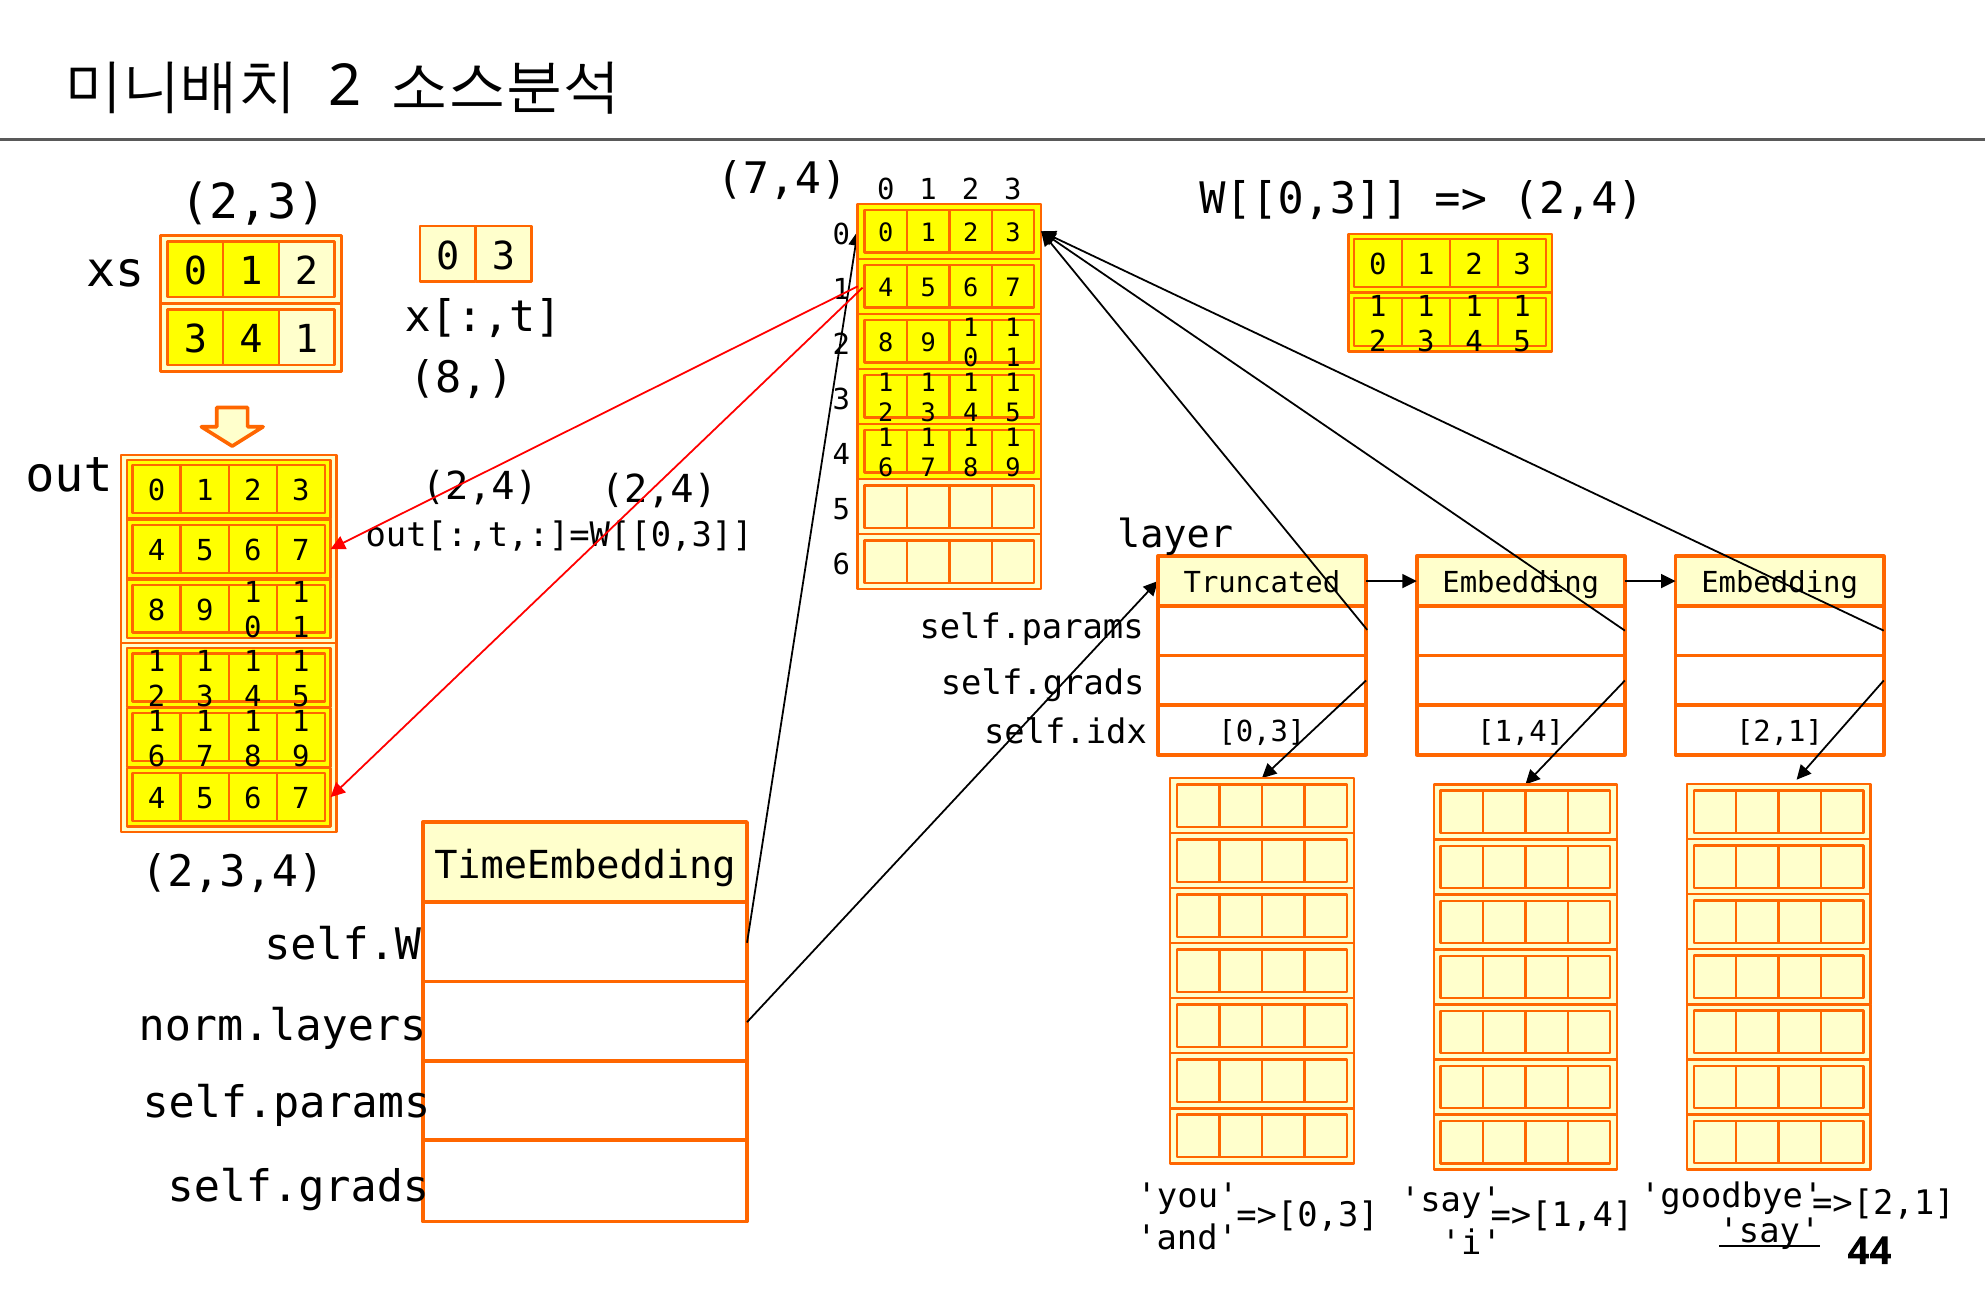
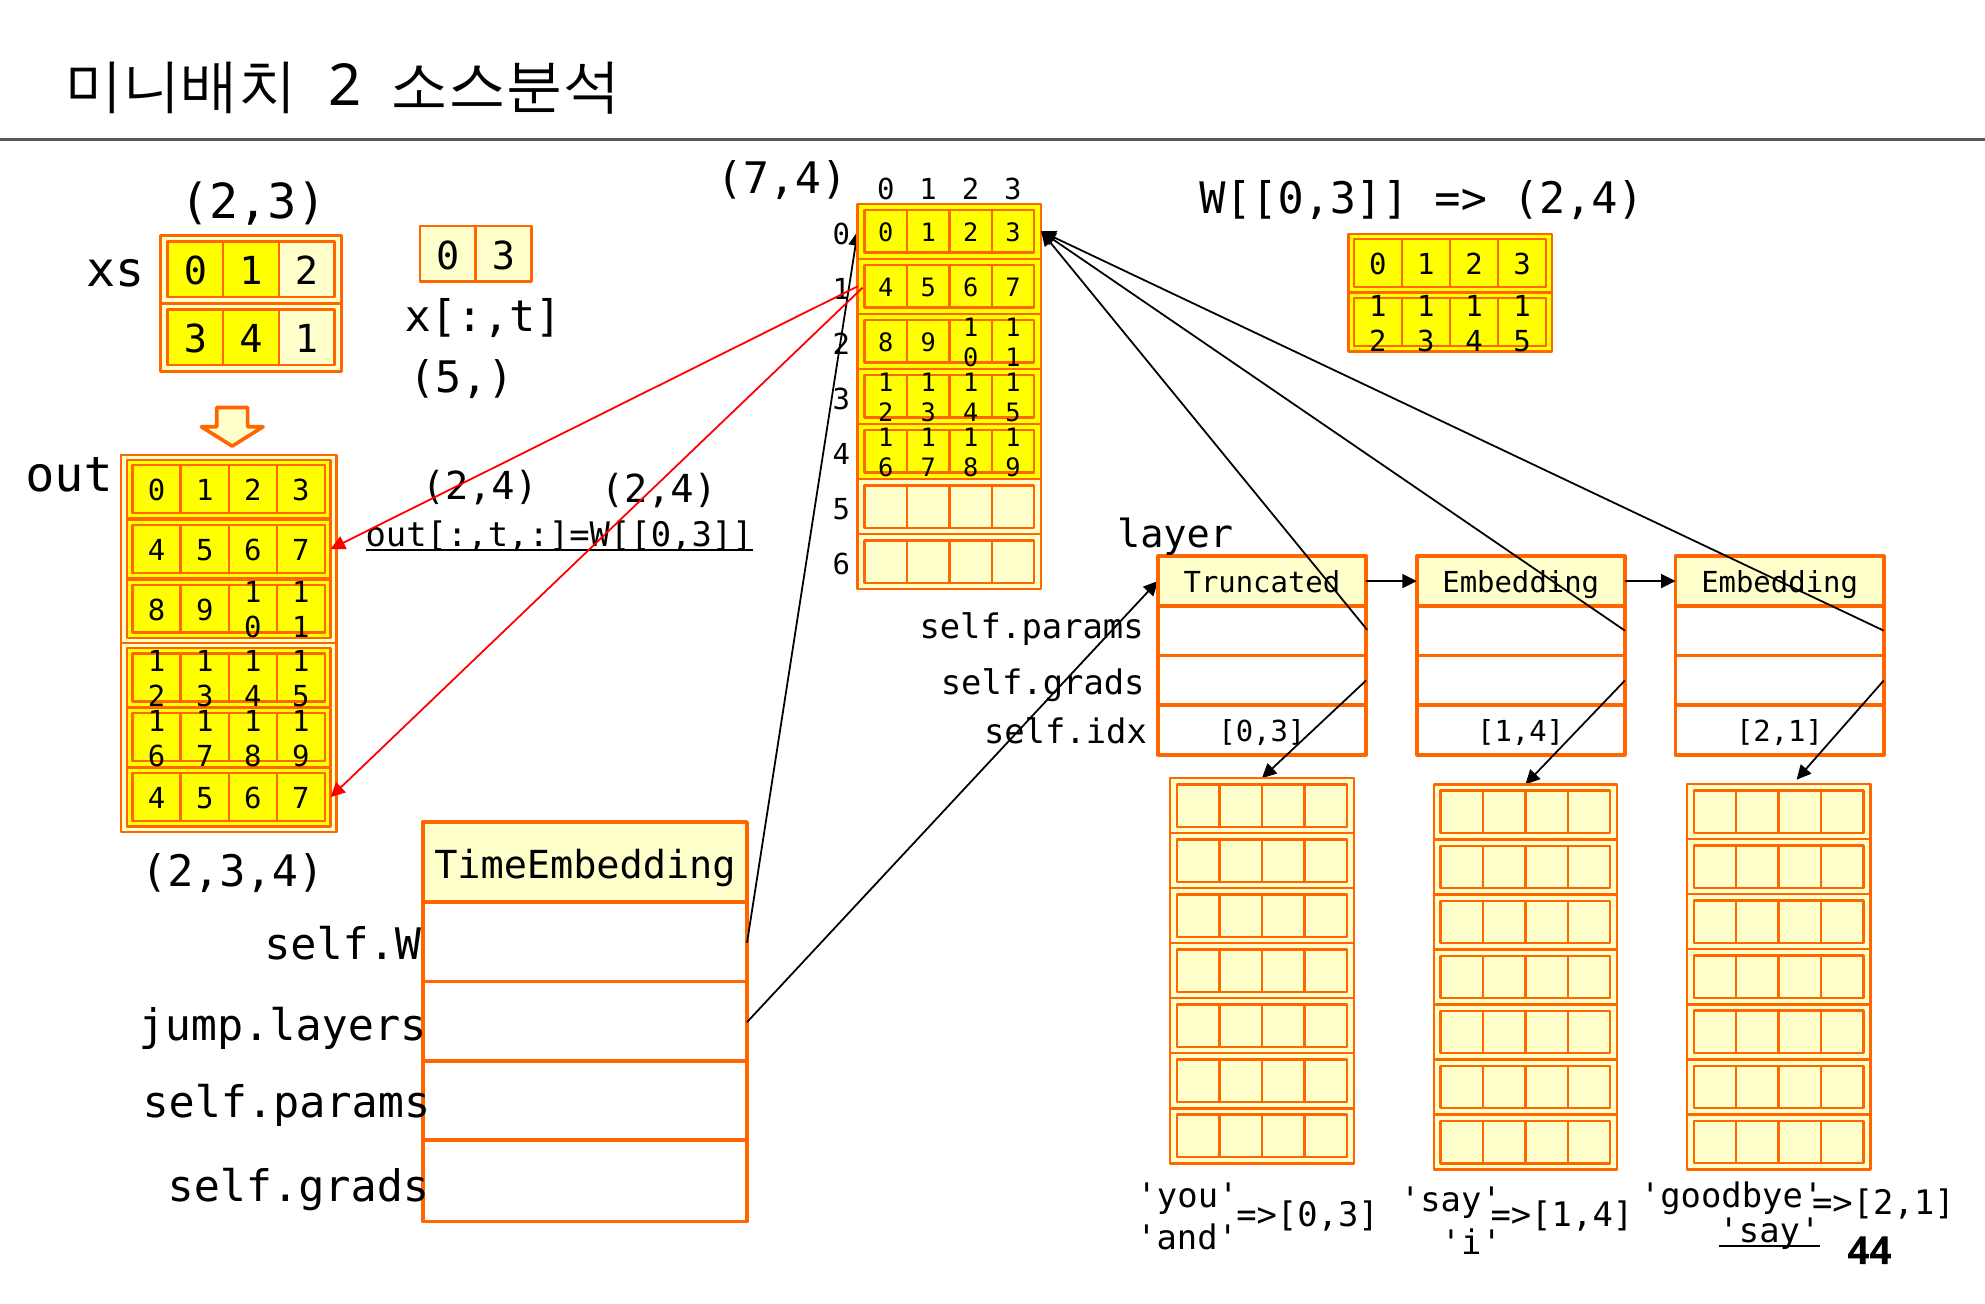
8 at (461, 379): 8 -> 5
out[:,t,:]=W[[0,3 underline: none -> present
norm.layers: norm.layers -> jump.layers
